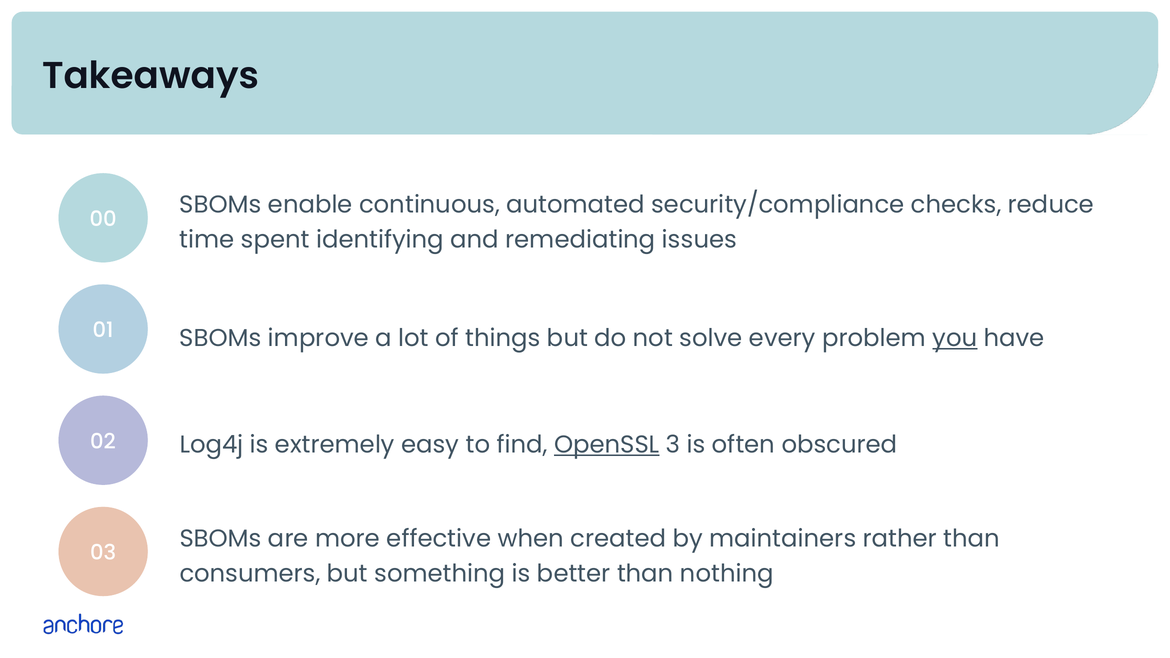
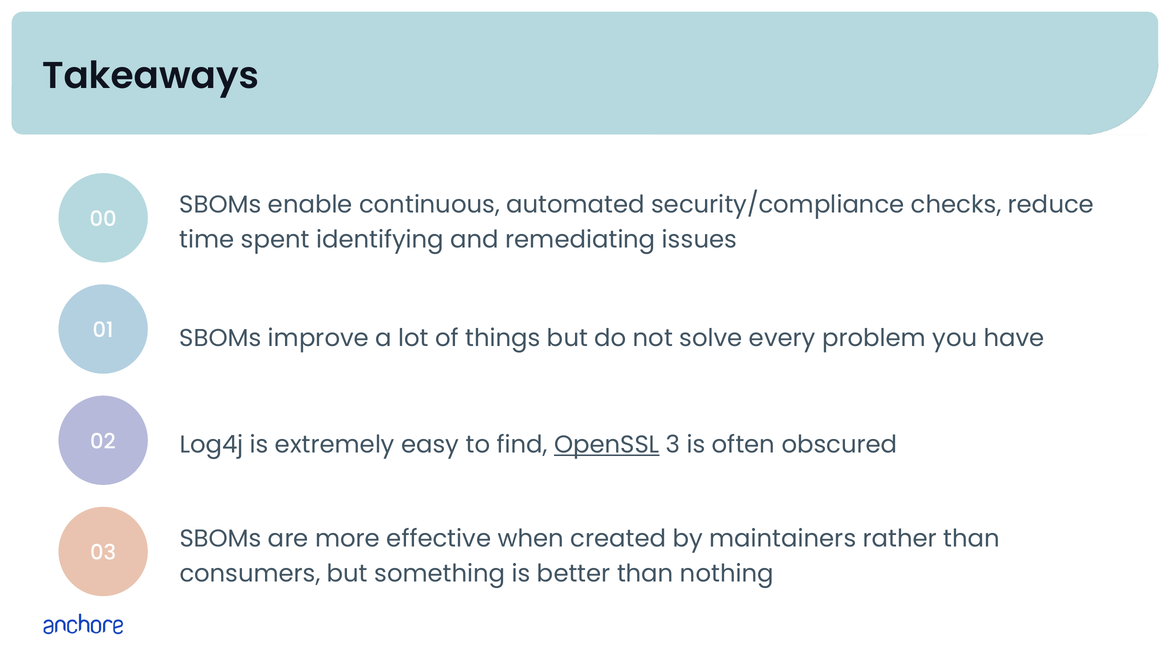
you underline: present -> none
